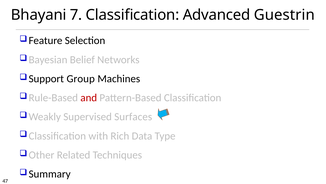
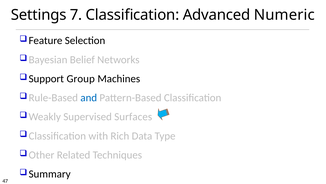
Bhayani: Bhayani -> Settings
Guestrin: Guestrin -> Numeric
and colour: red -> blue
